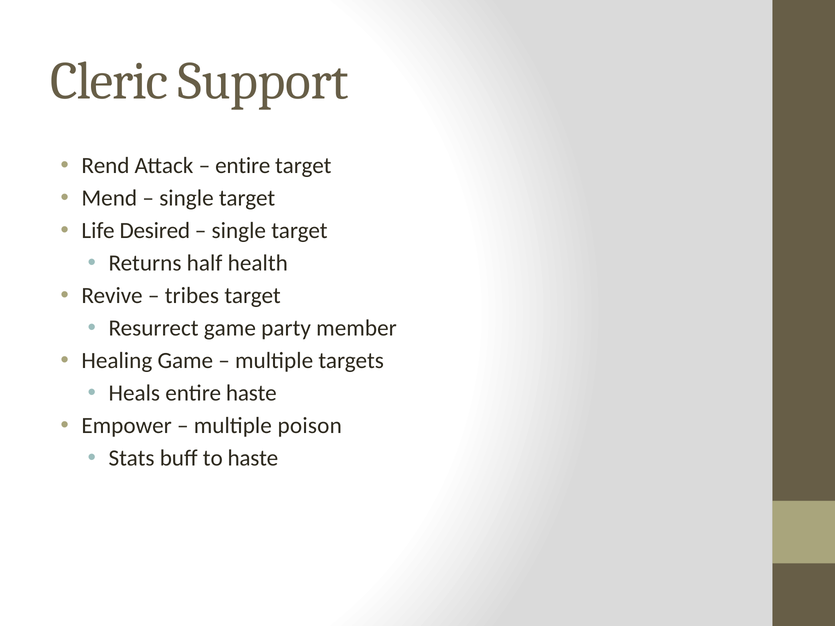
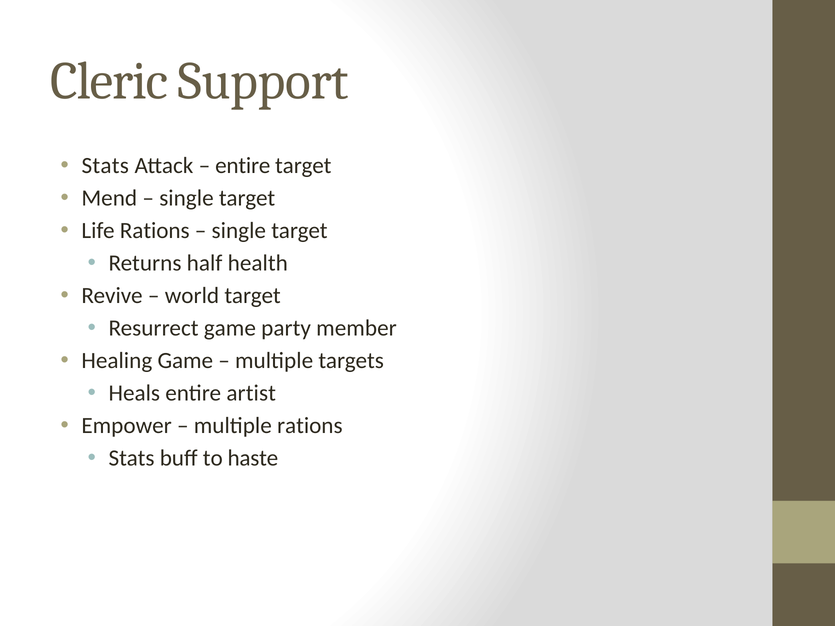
Rend at (105, 166): Rend -> Stats
Life Desired: Desired -> Rations
tribes: tribes -> world
entire haste: haste -> artist
multiple poison: poison -> rations
